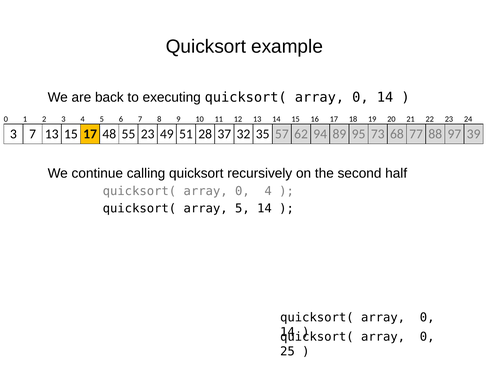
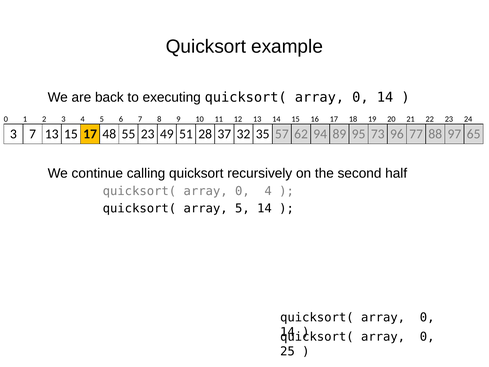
68: 68 -> 96
39: 39 -> 65
